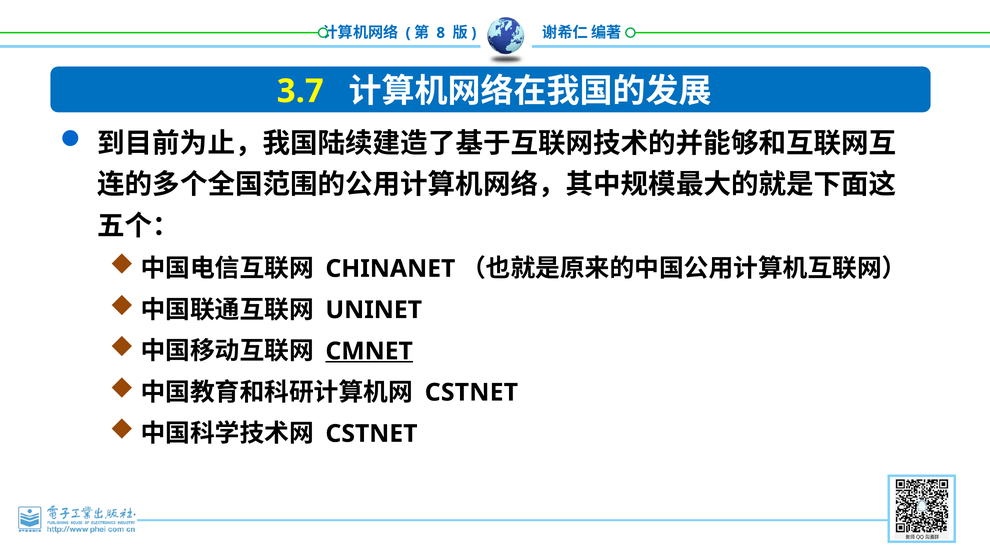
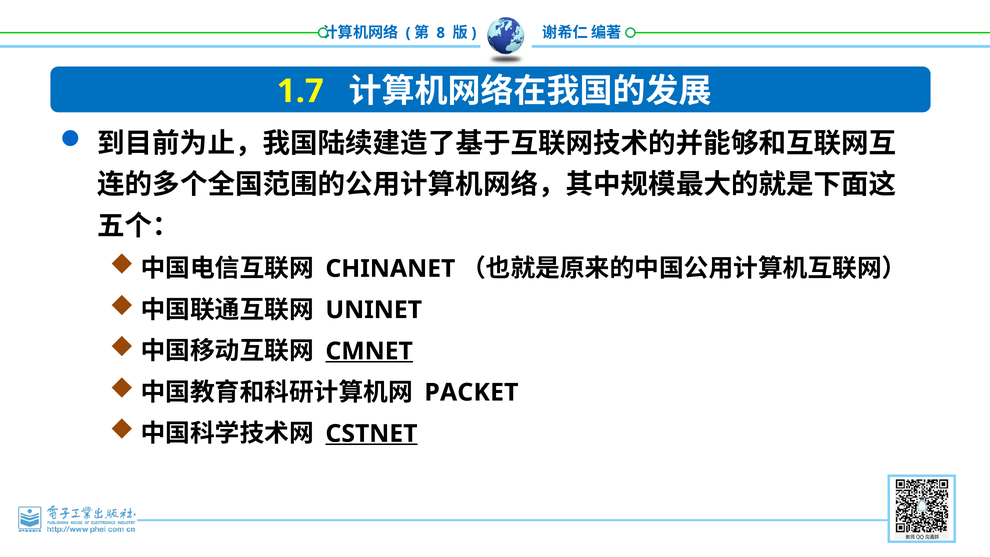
3.7: 3.7 -> 1.7
CSTNET at (471, 392): CSTNET -> PACKET
CSTNET at (371, 434) underline: none -> present
